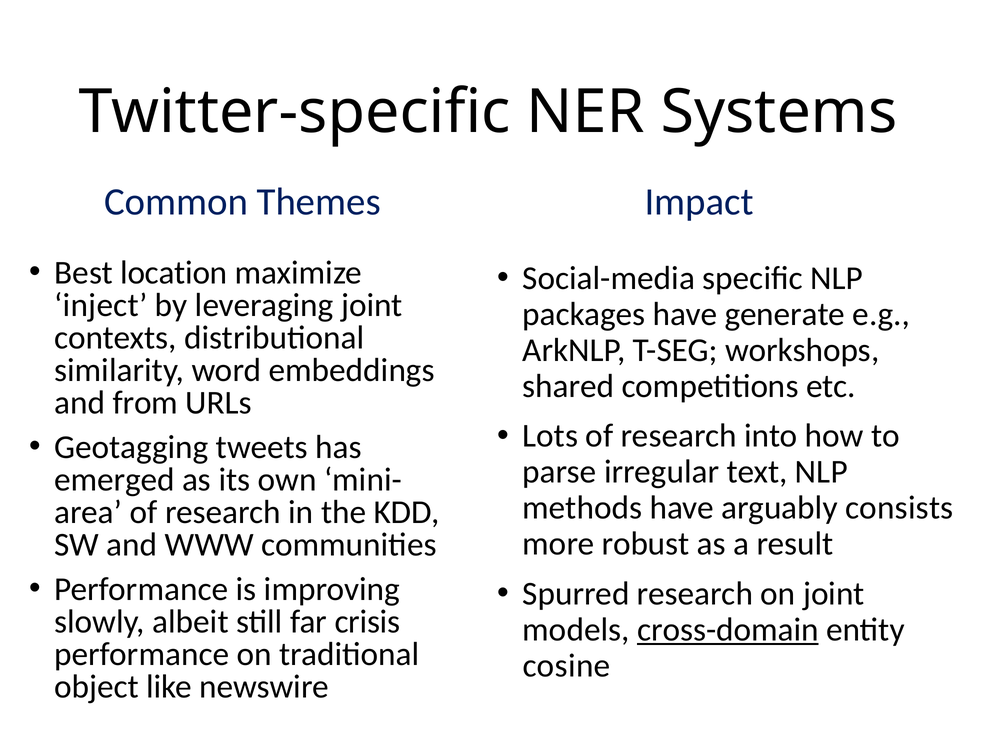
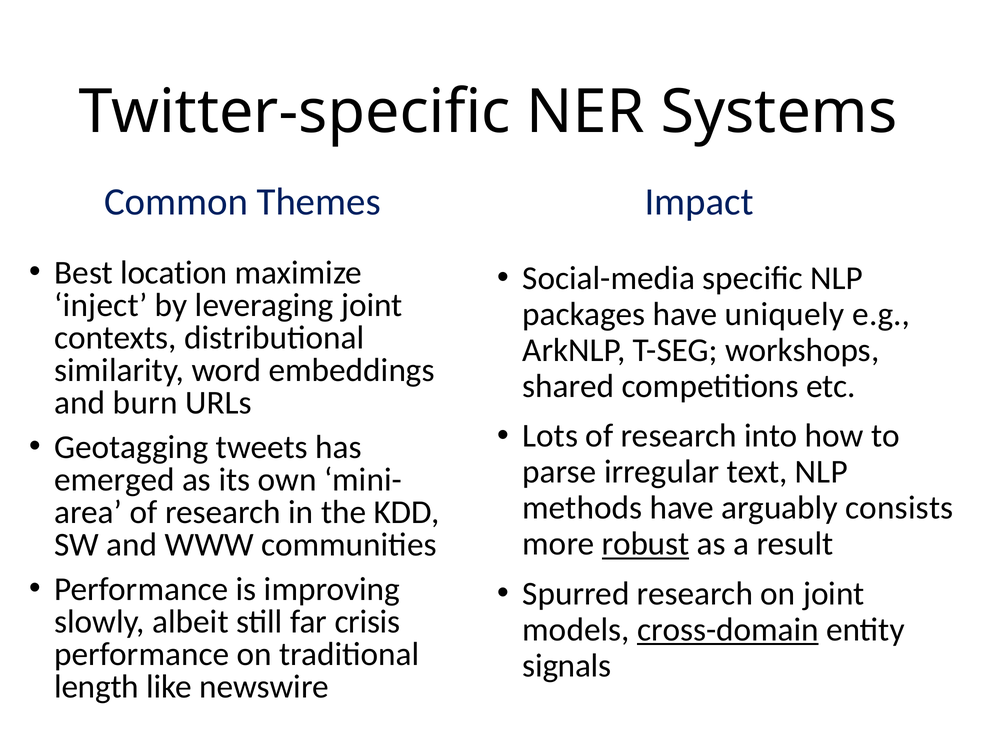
generate: generate -> uniquely
from: from -> burn
robust underline: none -> present
cosine: cosine -> signals
object: object -> length
